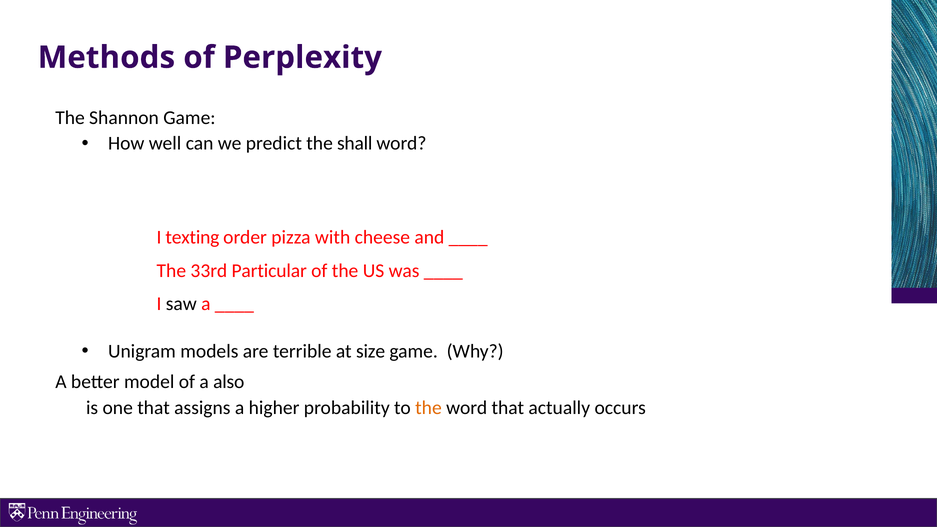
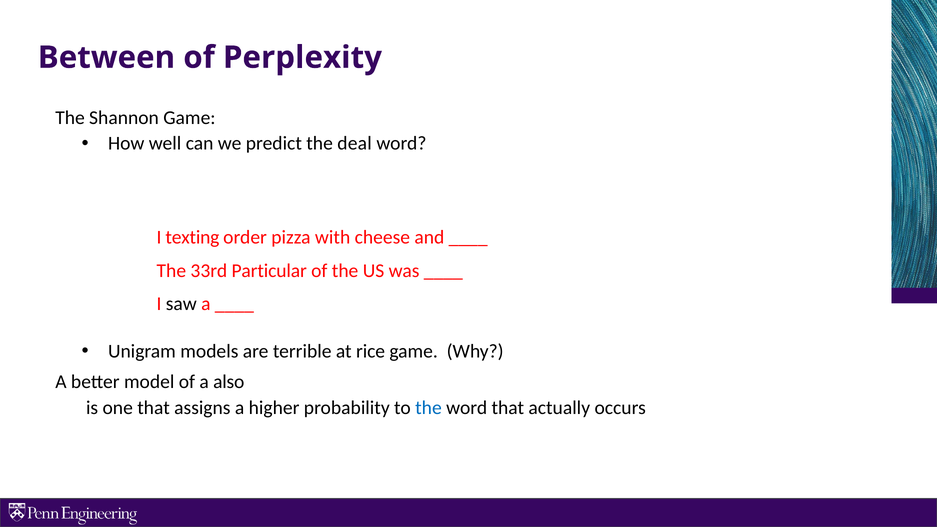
Methods: Methods -> Between
shall: shall -> deal
size: size -> rice
the at (428, 408) colour: orange -> blue
